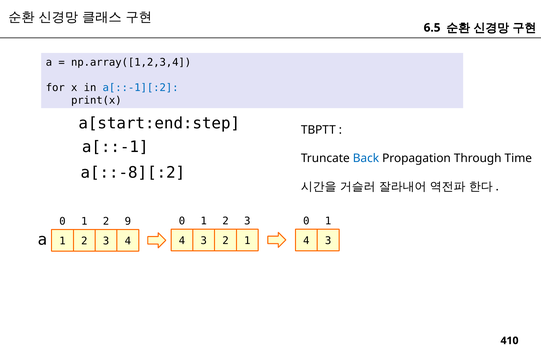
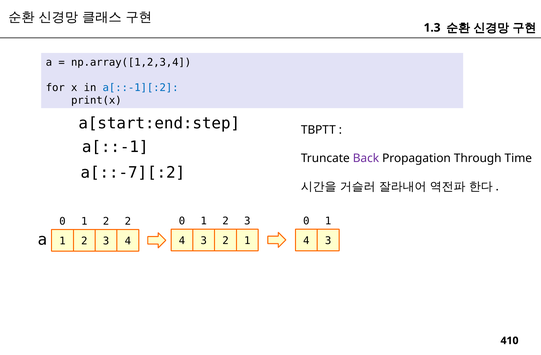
6.5: 6.5 -> 1.3
Back colour: blue -> purple
a[::-8][:2: a[::-8][:2 -> a[::-7][:2
2 9: 9 -> 2
